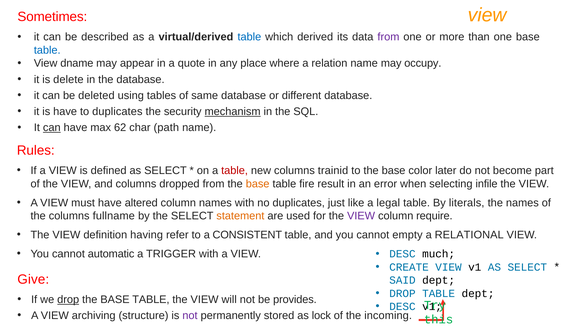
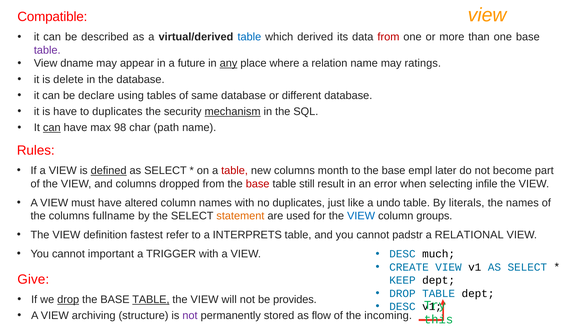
Sometimes: Sometimes -> Compatible
from at (388, 37) colour: purple -> red
table at (47, 50) colour: blue -> purple
quote: quote -> future
any underline: none -> present
occupy: occupy -> ratings
deleted: deleted -> declare
62: 62 -> 98
defined underline: none -> present
trainid: trainid -> month
color: color -> empl
base at (258, 183) colour: orange -> red
fire: fire -> still
legal: legal -> undo
VIEW at (361, 216) colour: purple -> blue
require: require -> groups
having: having -> fastest
CONSISTENT: CONSISTENT -> INTERPRETS
empty: empty -> padstr
automatic: automatic -> important
SAID: SAID -> KEEP
TABLE at (151, 299) underline: none -> present
lock: lock -> flow
